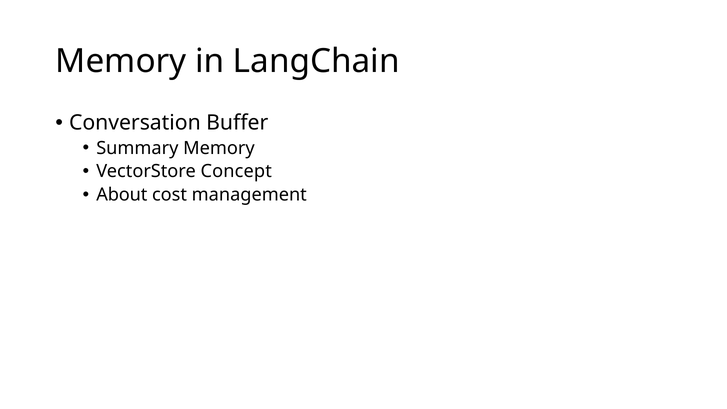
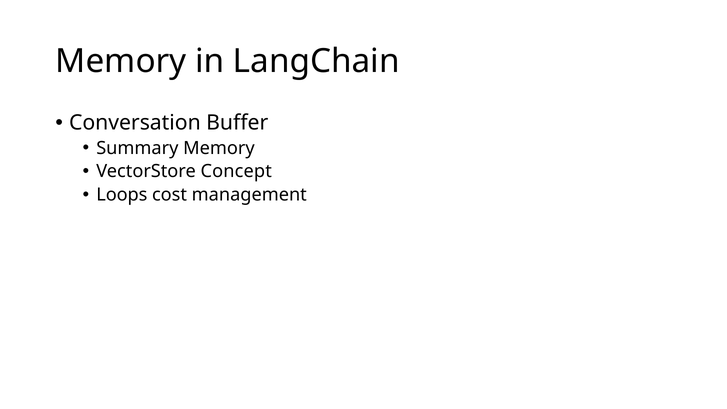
About: About -> Loops
